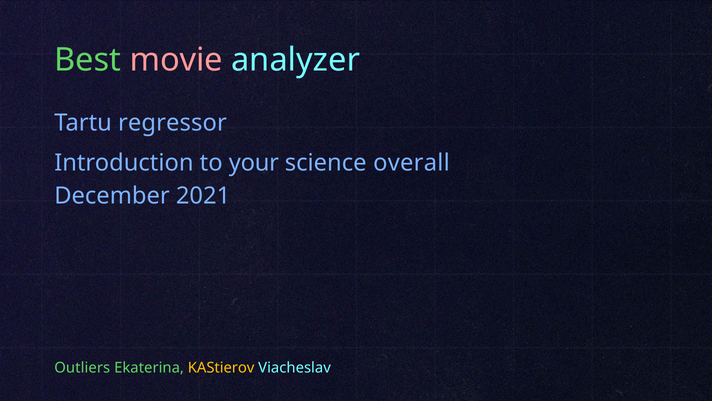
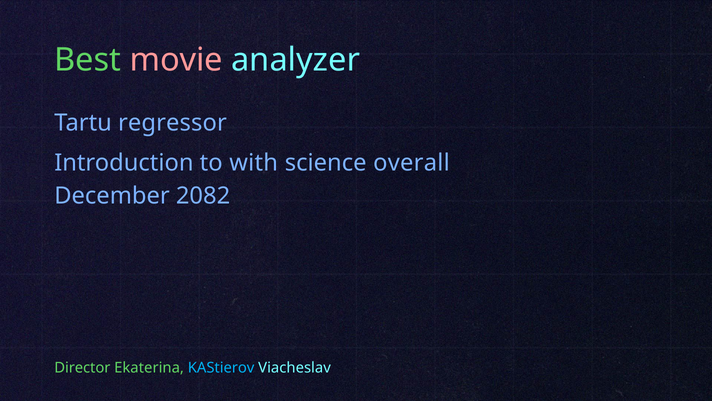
your: your -> with
2021: 2021 -> 2082
Outliers: Outliers -> Director
KAStierov colour: yellow -> light blue
